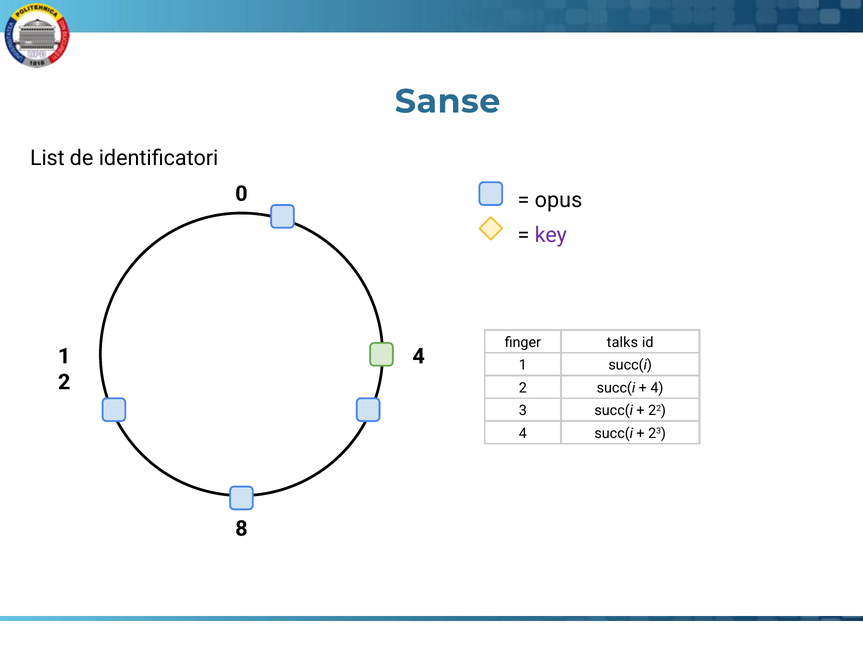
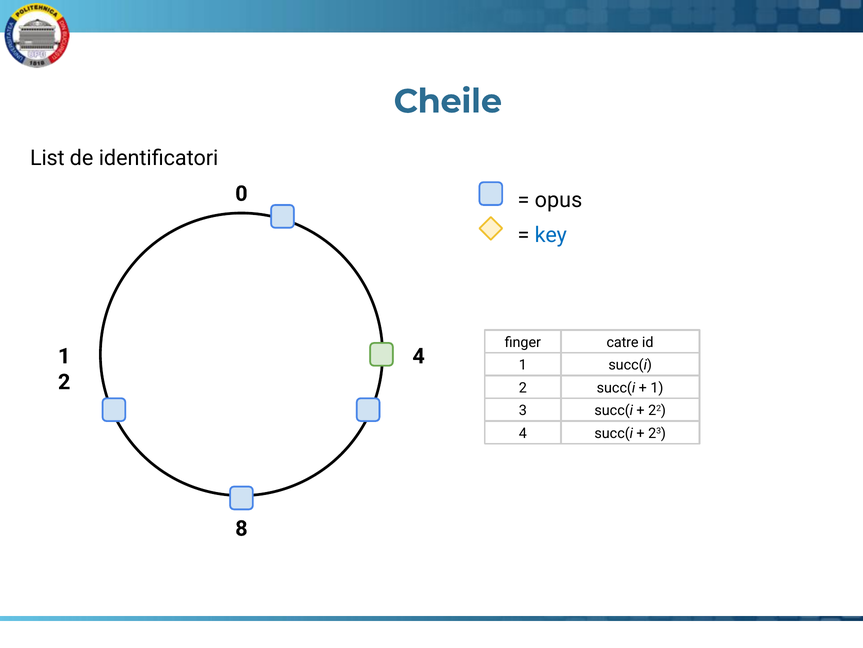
Sanse: Sanse -> Cheile
key colour: purple -> blue
talks: talks -> catre
4 at (657, 387): 4 -> 1
